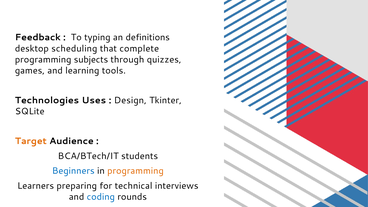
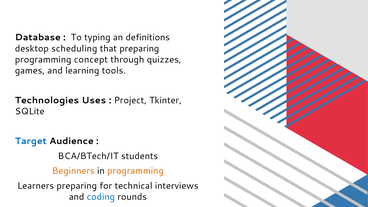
Feedback: Feedback -> Database
that complete: complete -> preparing
subjects: subjects -> concept
Design: Design -> Project
Target colour: orange -> blue
Beginners colour: blue -> orange
